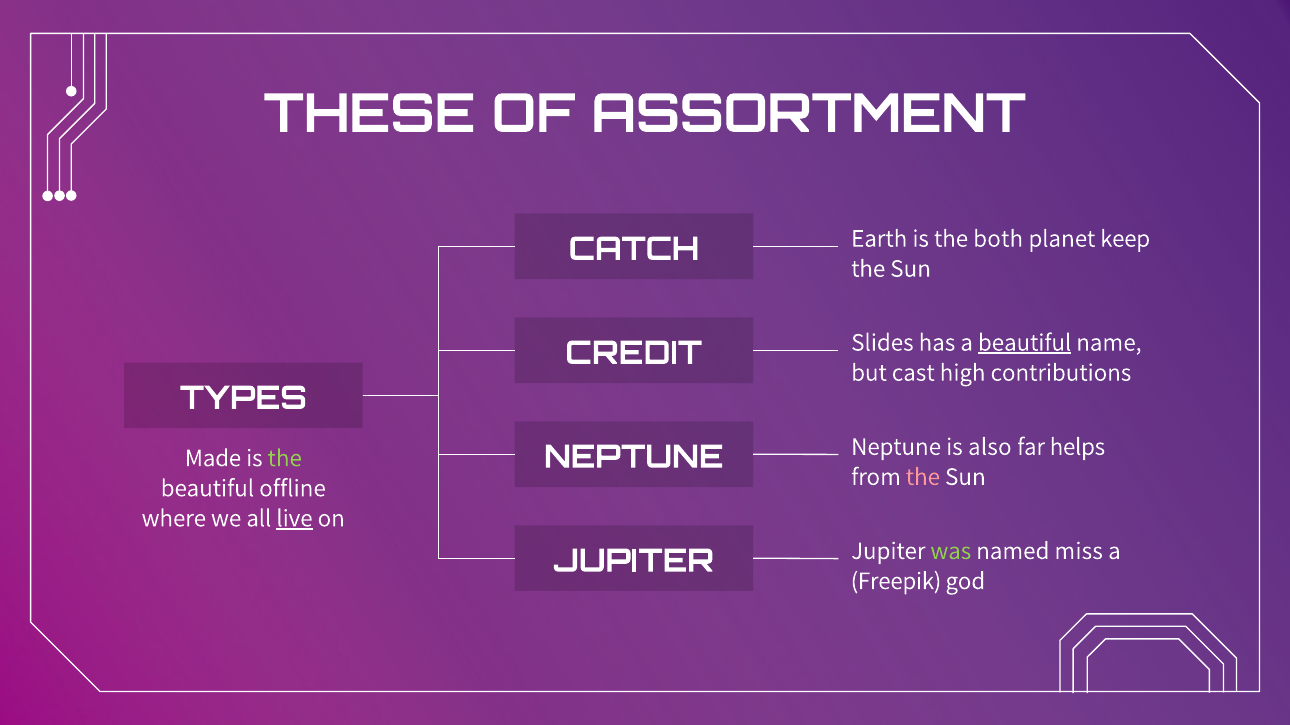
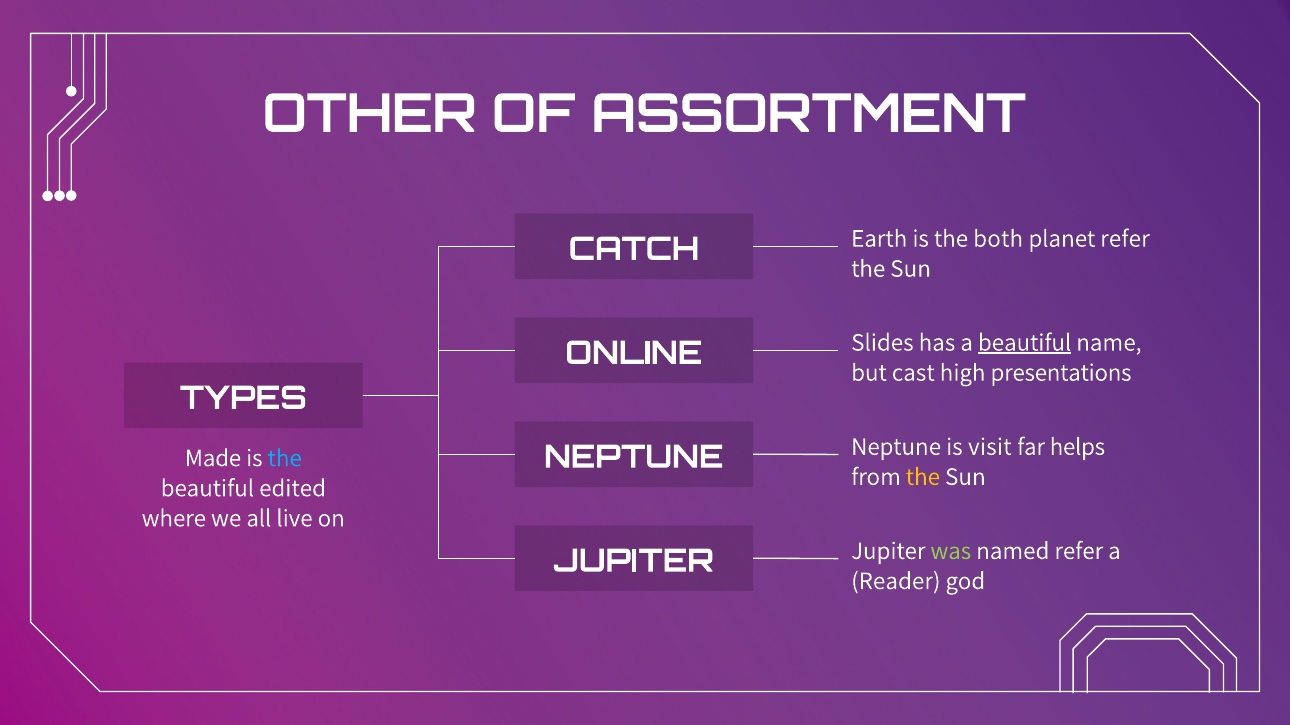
THESE: THESE -> OTHER
planet keep: keep -> refer
CREDIT: CREDIT -> ONLINE
contributions: contributions -> presentations
also: also -> visit
the at (285, 458) colour: light green -> light blue
the at (923, 477) colour: pink -> yellow
offline: offline -> edited
live underline: present -> none
named miss: miss -> refer
Freepik: Freepik -> Reader
